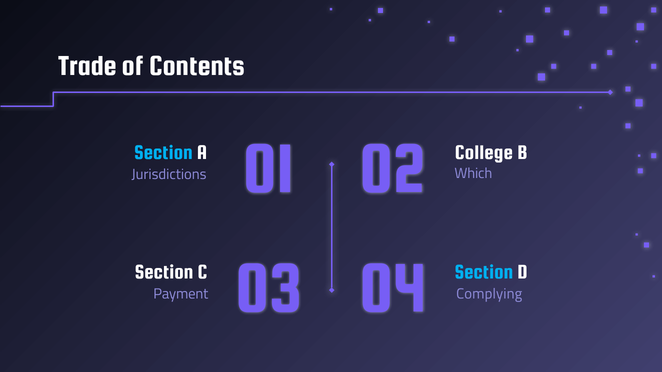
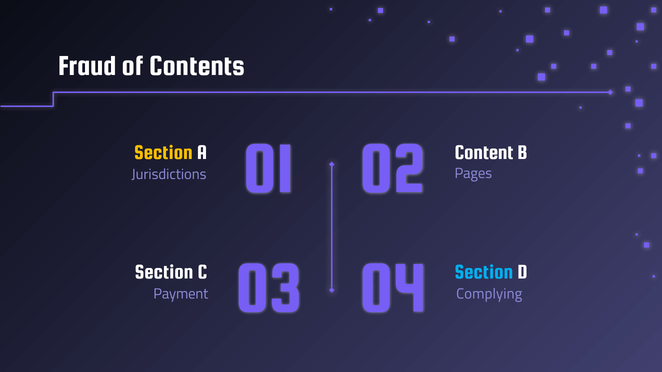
Trade: Trade -> Fraud
Which: Which -> Pages
Section at (163, 152) colour: light blue -> yellow
College: College -> Content
